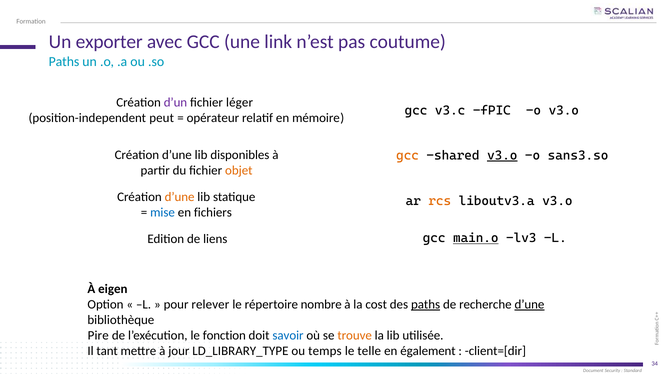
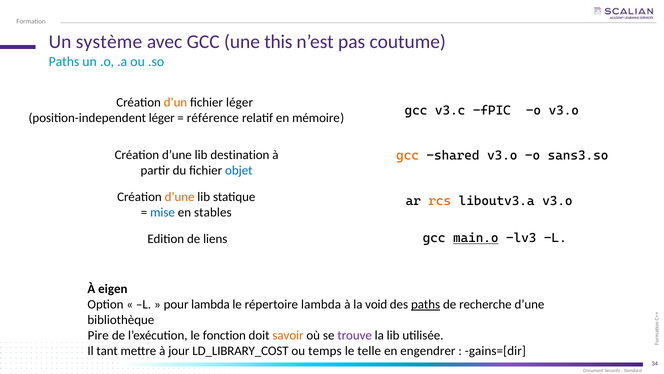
exporter: exporter -> système
link: link -> this
d’un colour: purple -> orange
position-independent peut: peut -> léger
opérateur: opérateur -> référence
v3.o at (502, 155) underline: present -> none
disponibles: disponibles -> destination
objet colour: orange -> blue
fichiers: fichiers -> stables
pour relever: relever -> lambda
répertoire nombre: nombre -> lambda
cost: cost -> void
d’une at (529, 304) underline: present -> none
savoir colour: blue -> orange
trouve colour: orange -> purple
LD_LIBRARY_TYPE: LD_LIBRARY_TYPE -> LD_LIBRARY_COST
également: également -> engendrer
client=[dir: client=[dir -> gains=[dir
